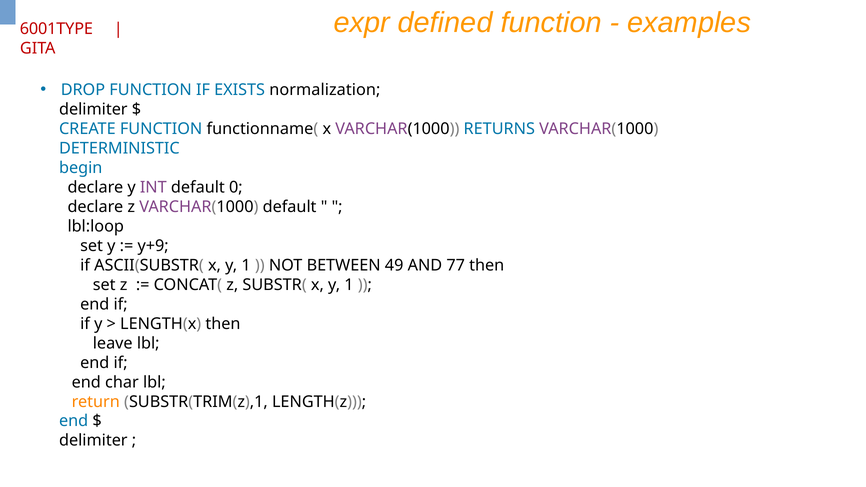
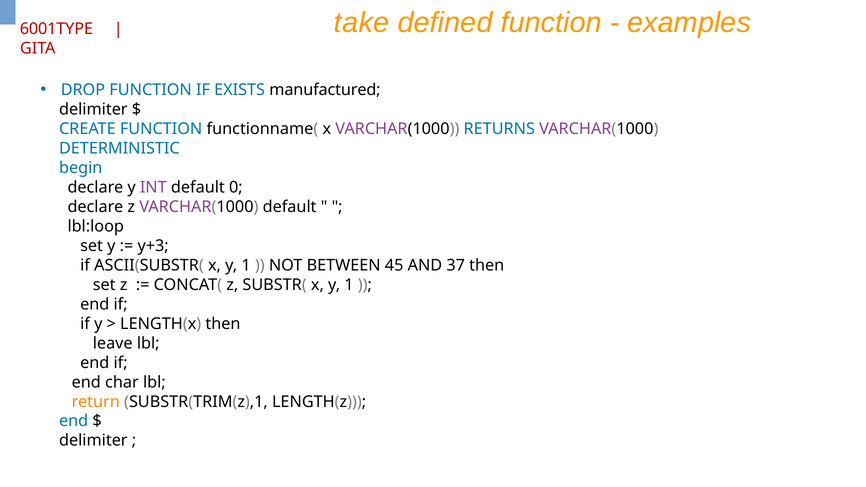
expr: expr -> take
normalization: normalization -> manufactured
y+9: y+9 -> y+3
49: 49 -> 45
77: 77 -> 37
